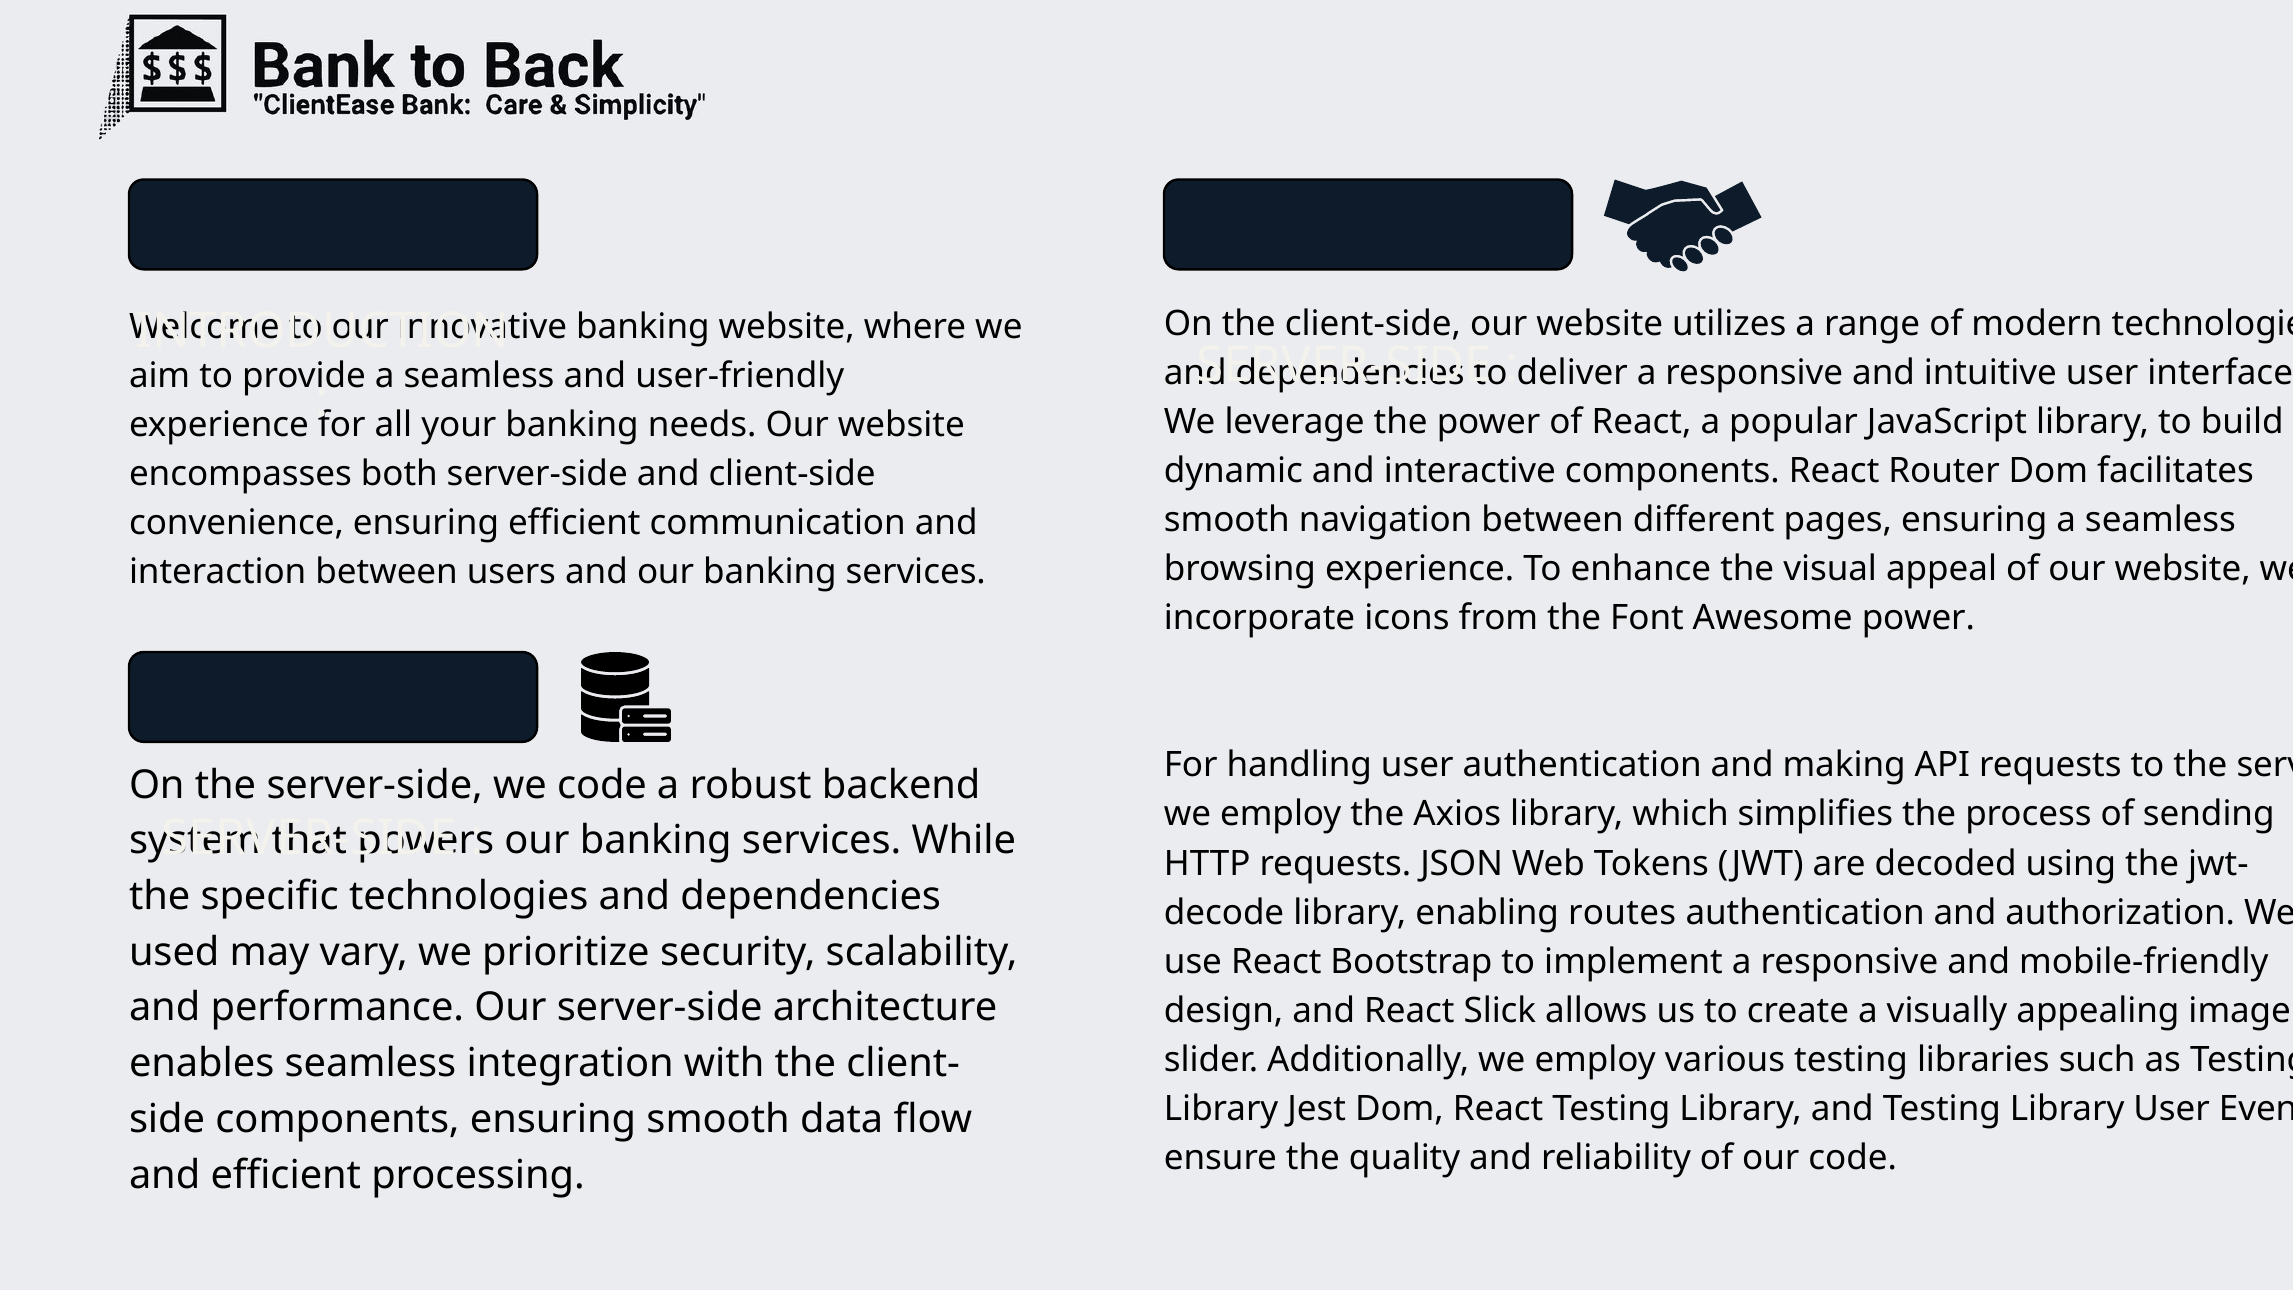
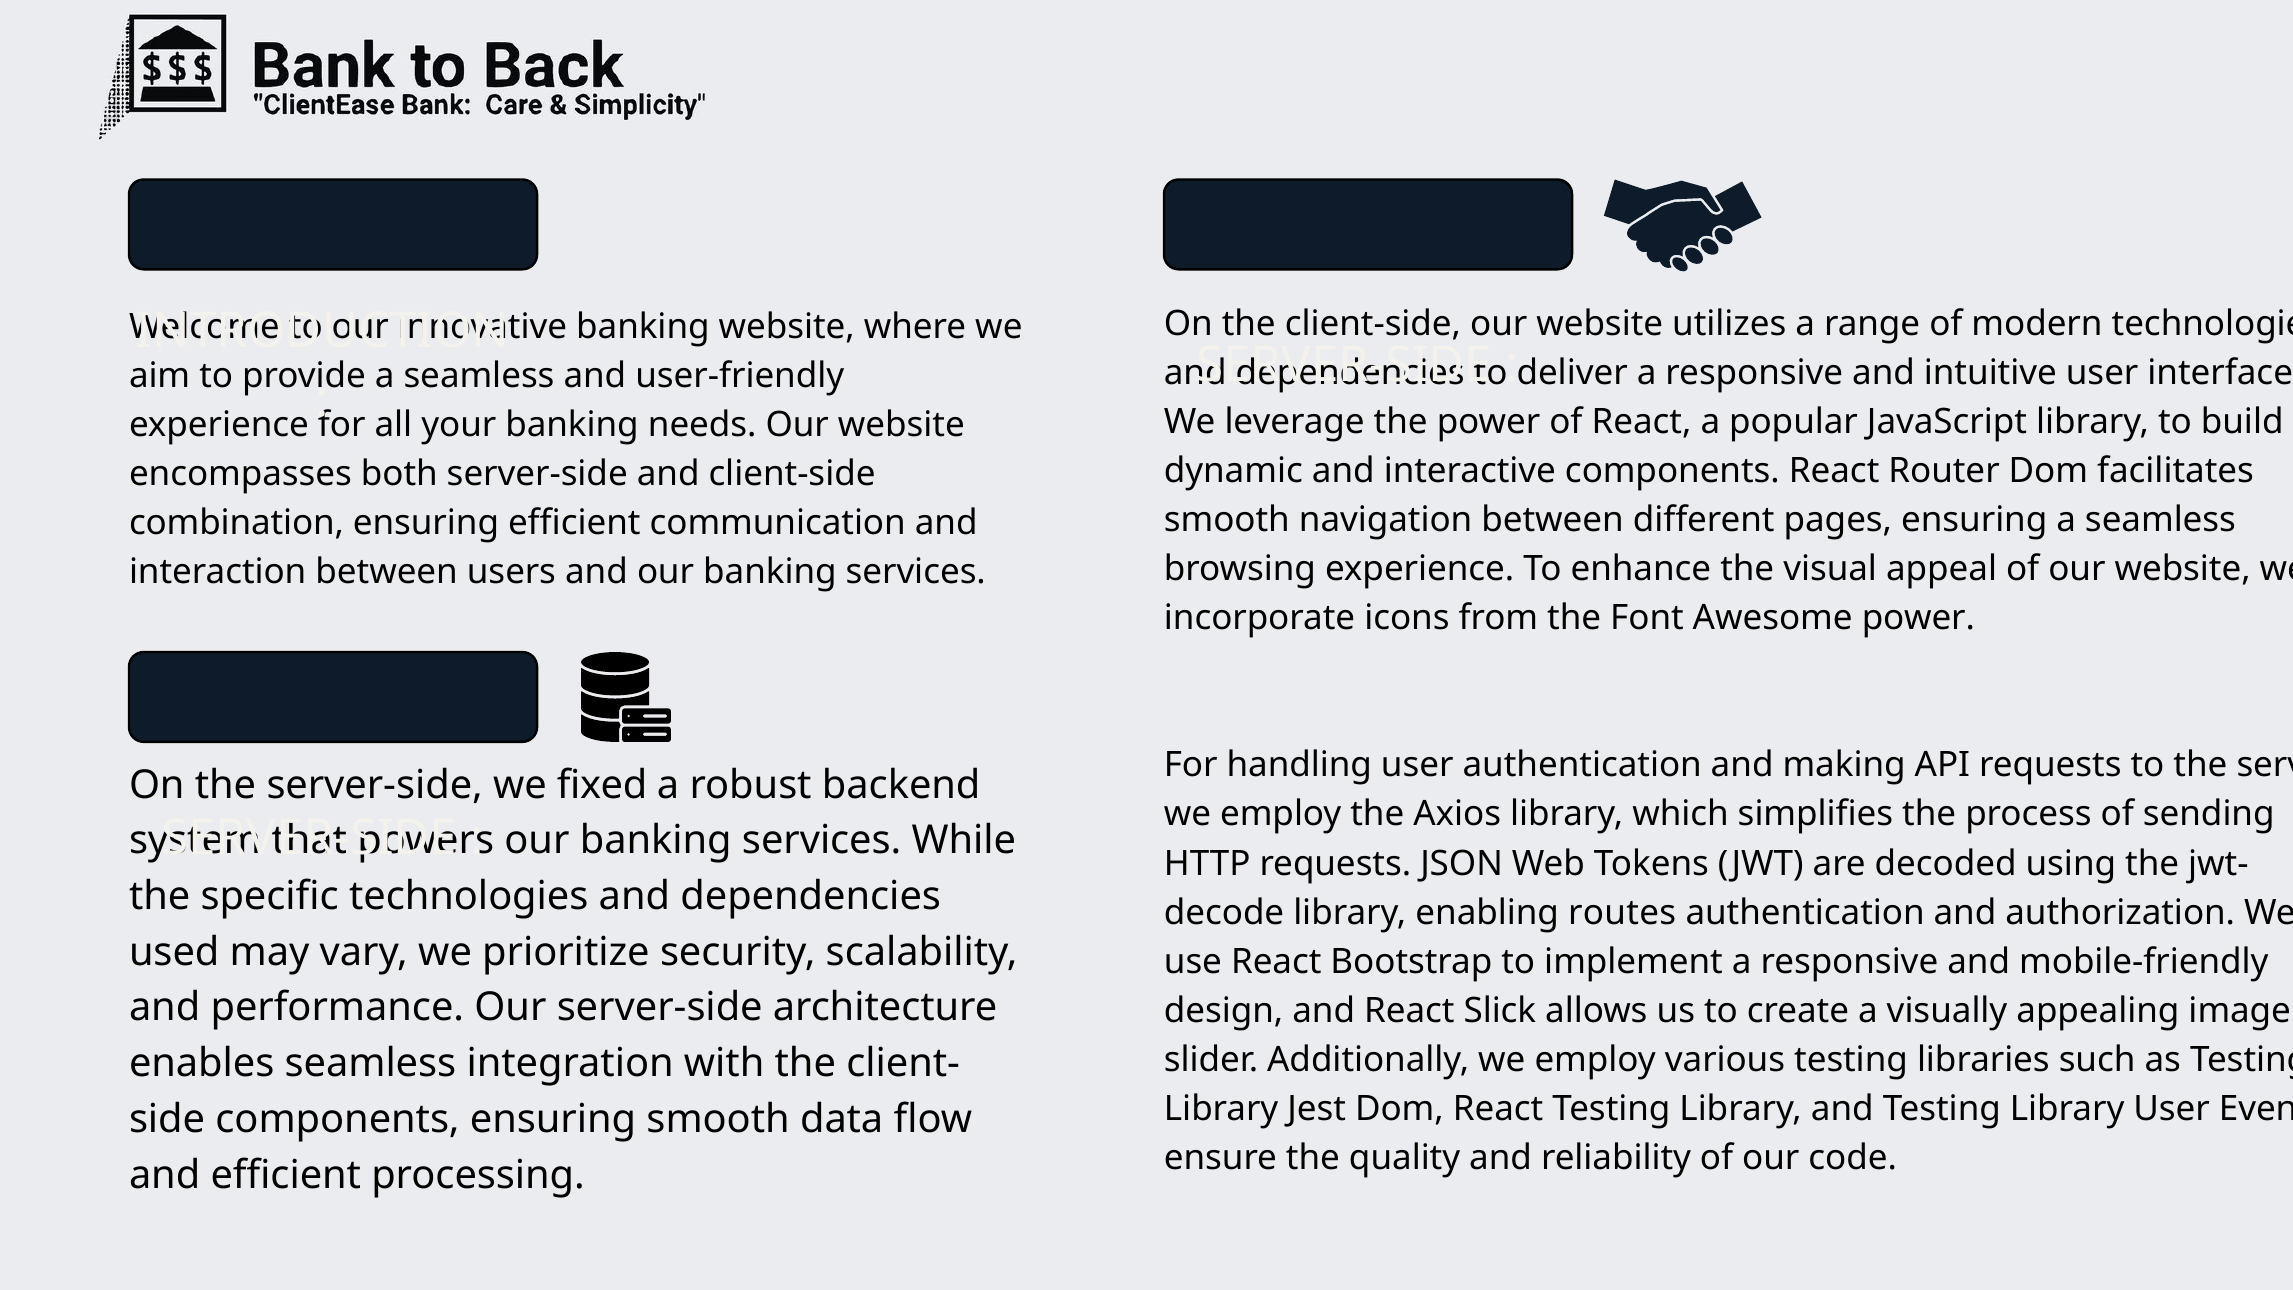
convenience: convenience -> combination
we code: code -> fixed
